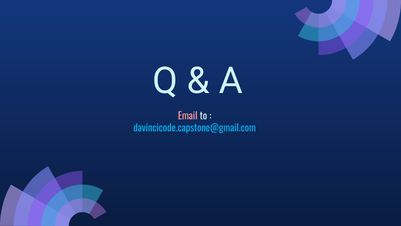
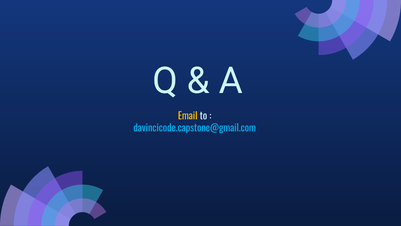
Email colour: pink -> yellow
